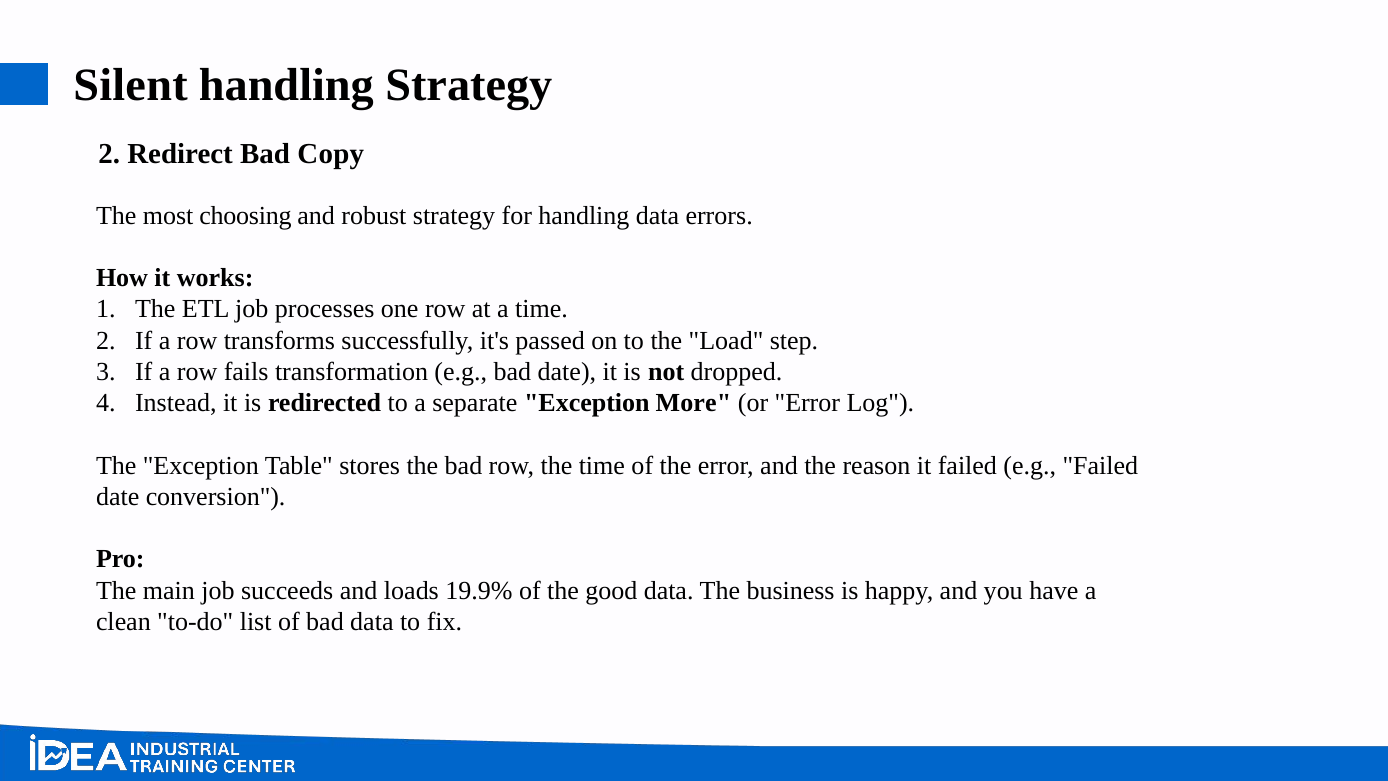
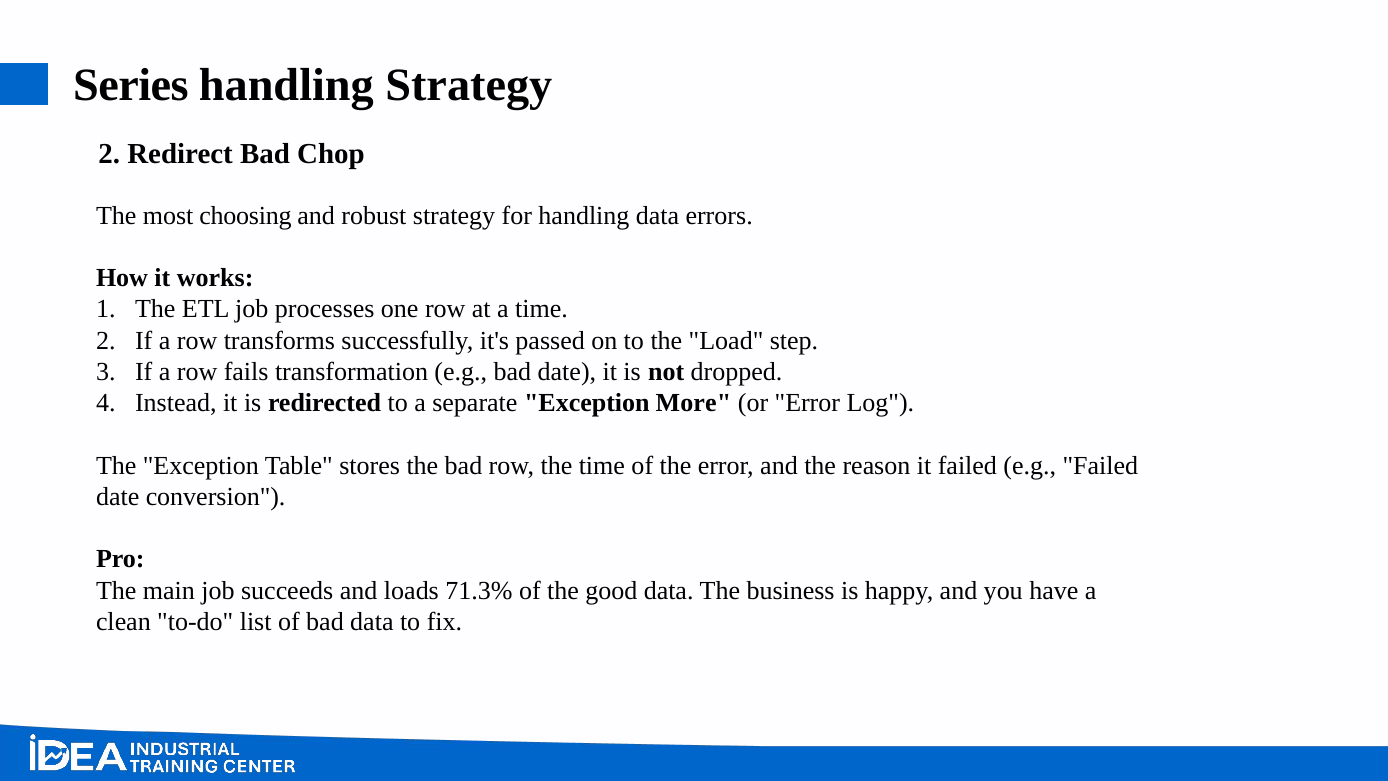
Silent: Silent -> Series
Copy: Copy -> Chop
19.9%: 19.9% -> 71.3%
